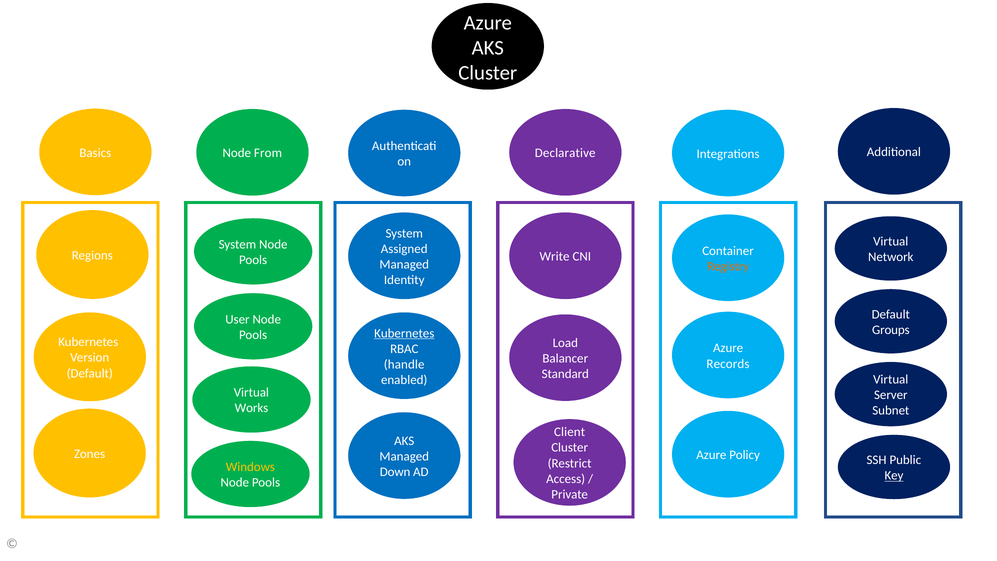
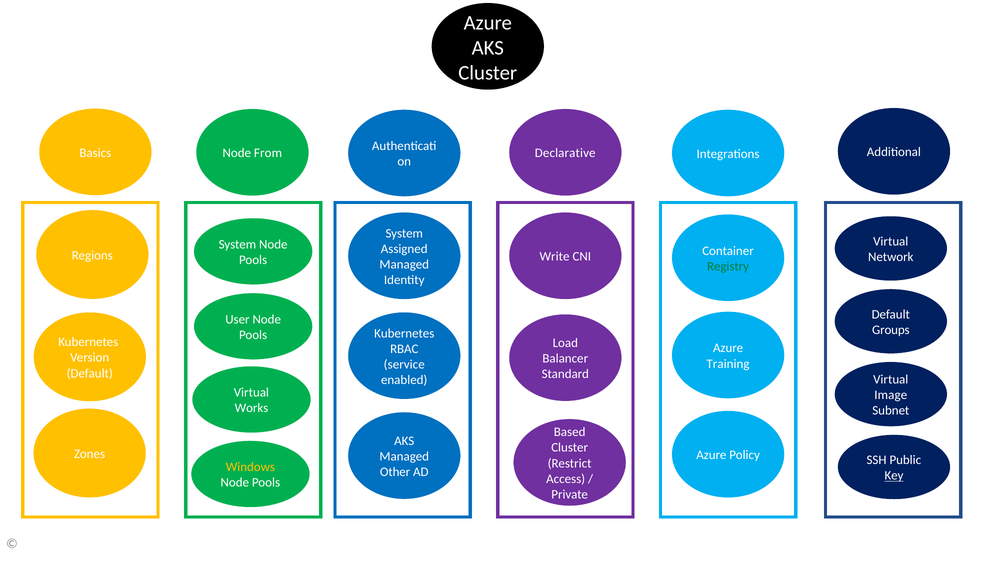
Registry colour: orange -> green
Kubernetes at (404, 333) underline: present -> none
Records: Records -> Training
handle: handle -> service
Server: Server -> Image
Client: Client -> Based
Down: Down -> Other
